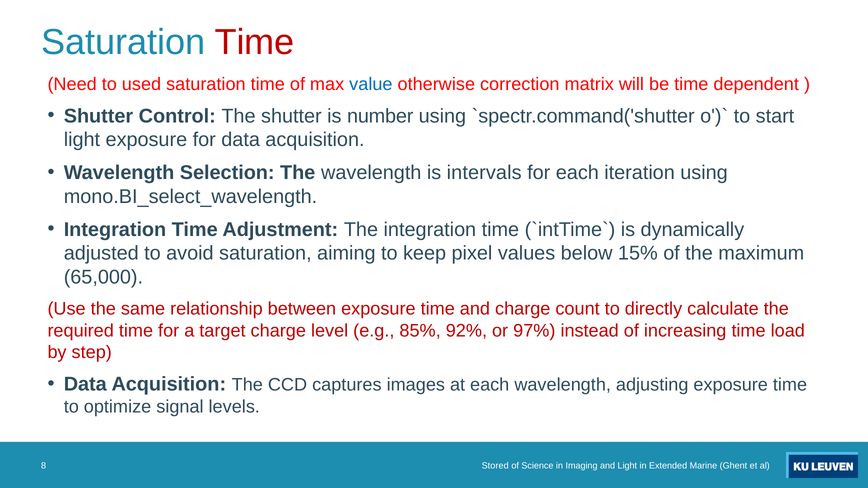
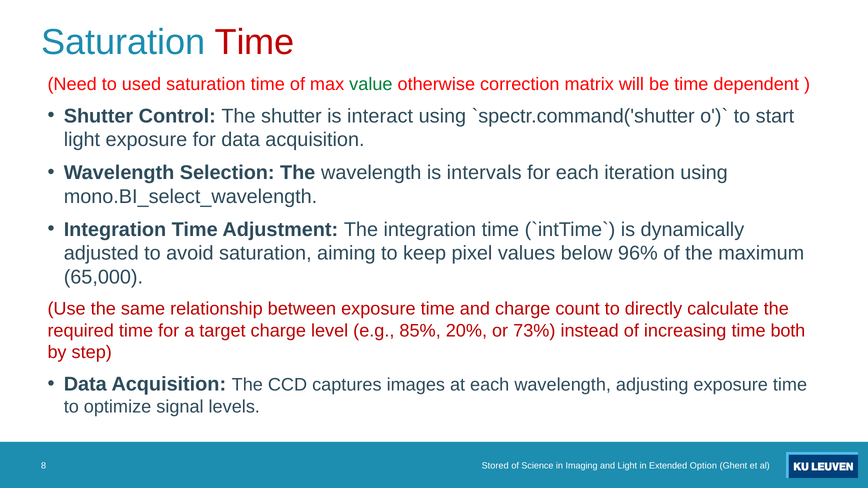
value colour: blue -> green
number: number -> interact
15%: 15% -> 96%
92%: 92% -> 20%
97%: 97% -> 73%
load: load -> both
Marine: Marine -> Option
